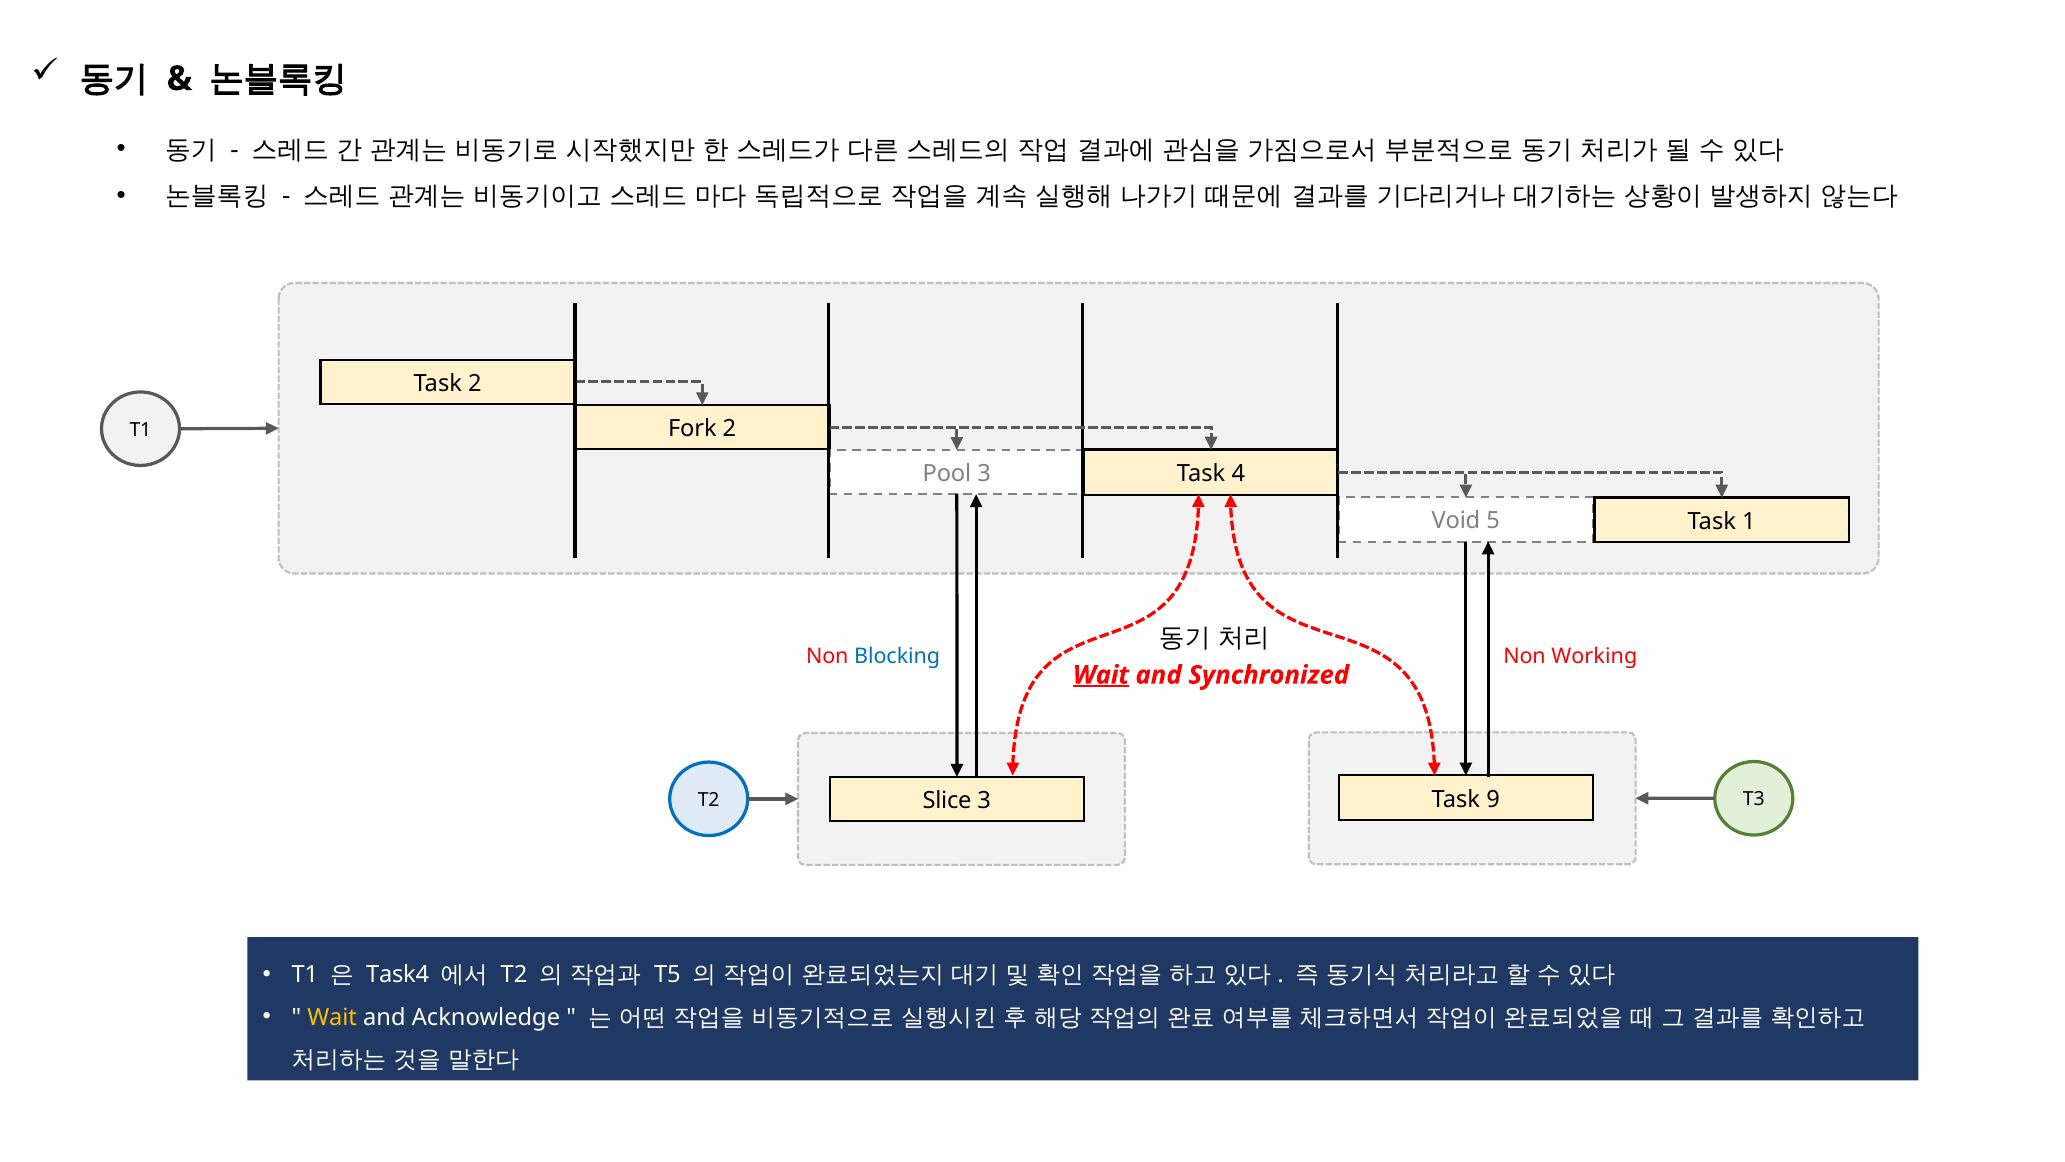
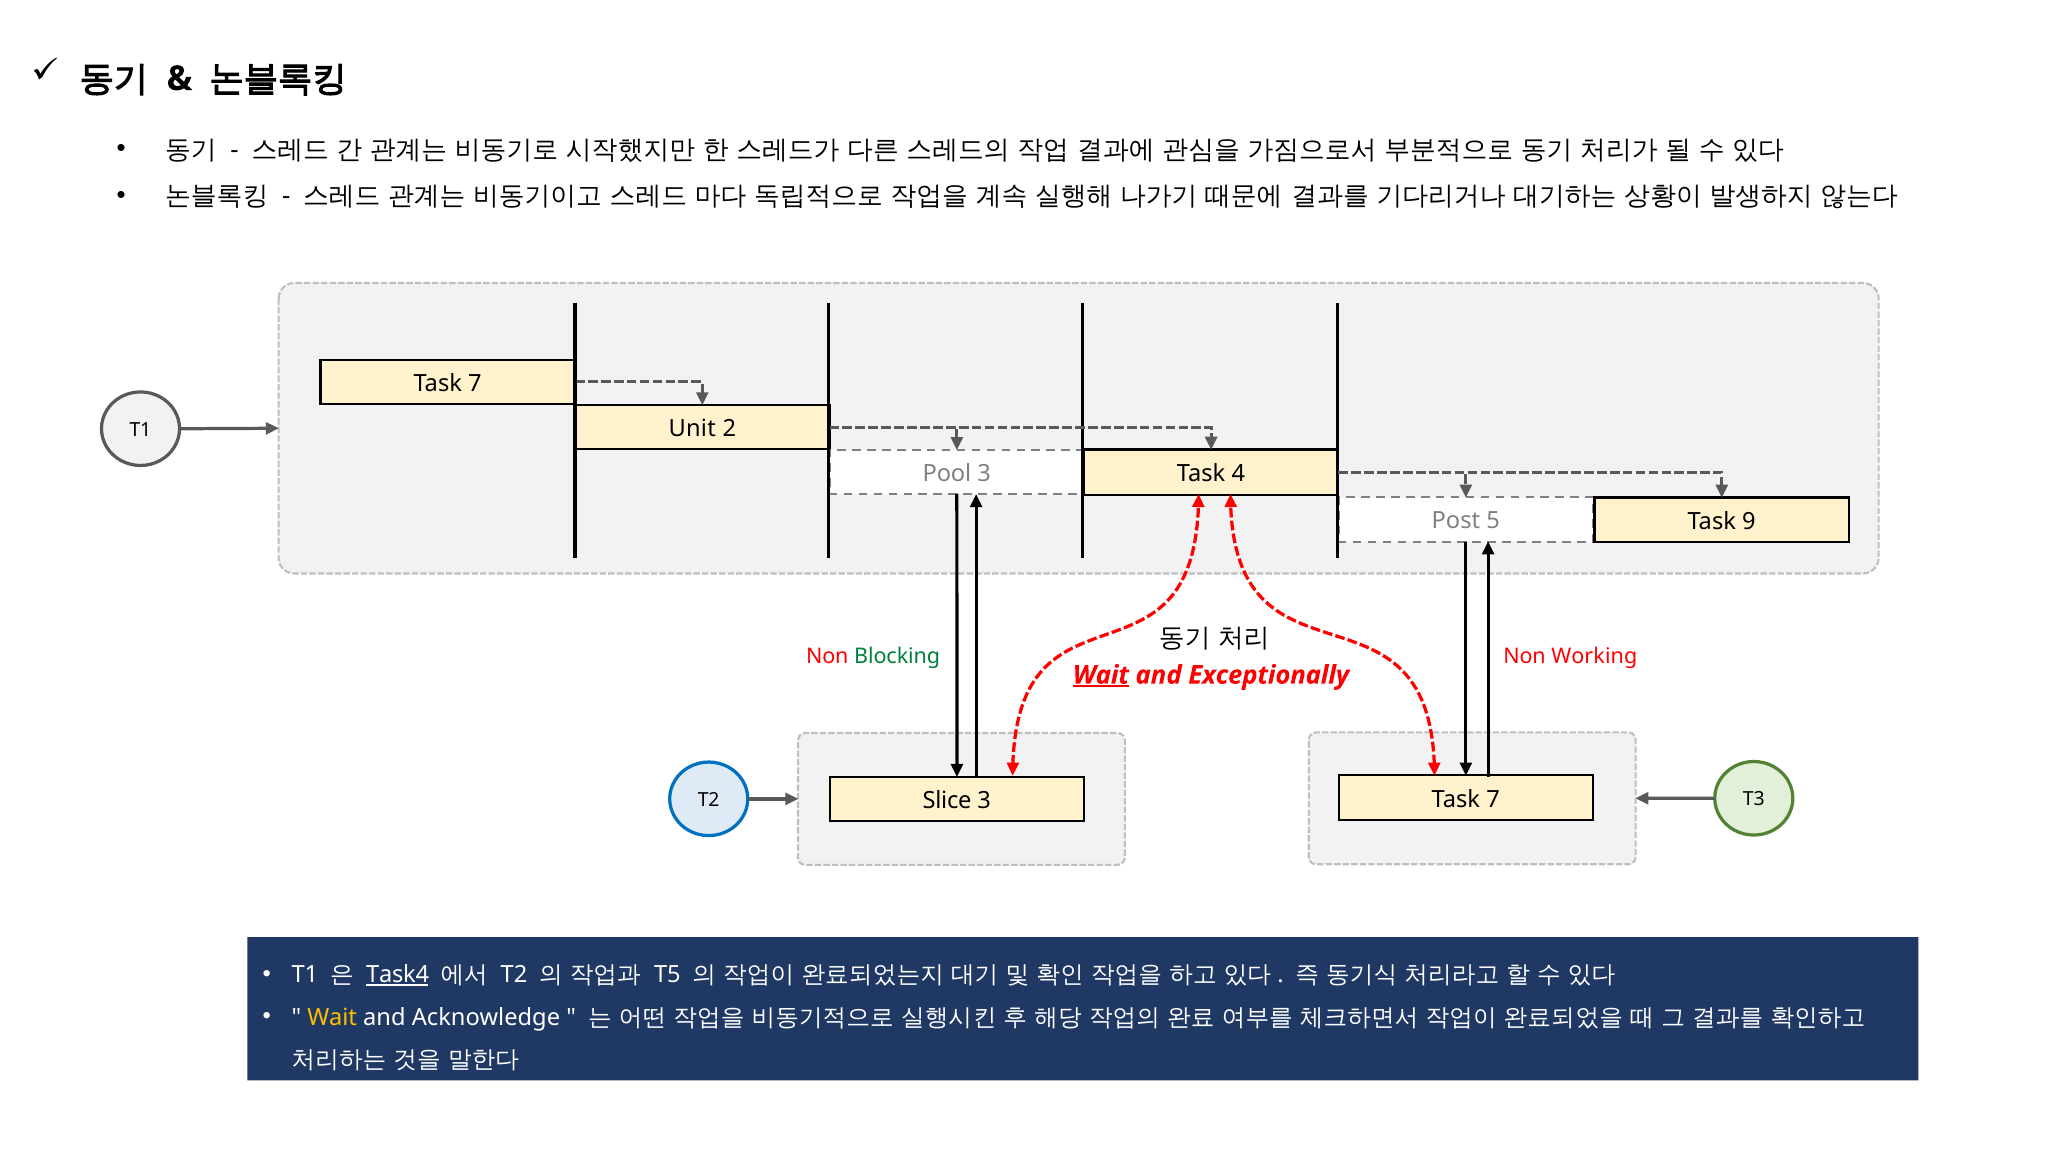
2 at (475, 383): 2 -> 7
Fork: Fork -> Unit
Void: Void -> Post
1: 1 -> 9
Blocking colour: blue -> green
Synchronized: Synchronized -> Exceptionally
9 at (1493, 799): 9 -> 7
Task4 underline: none -> present
